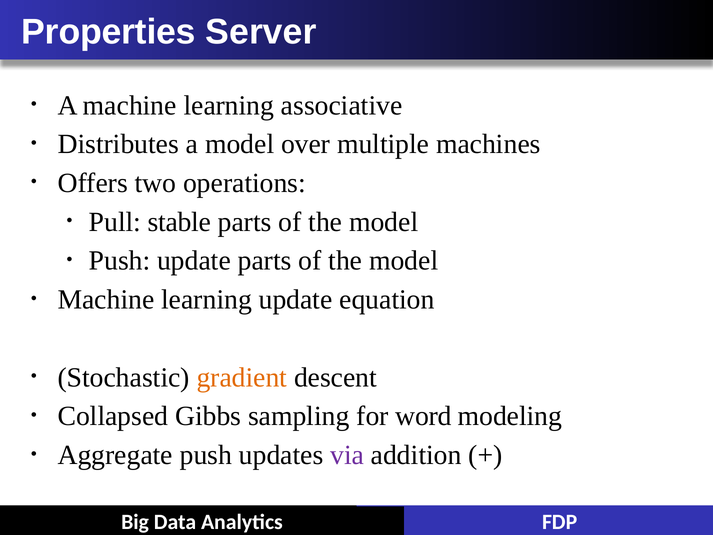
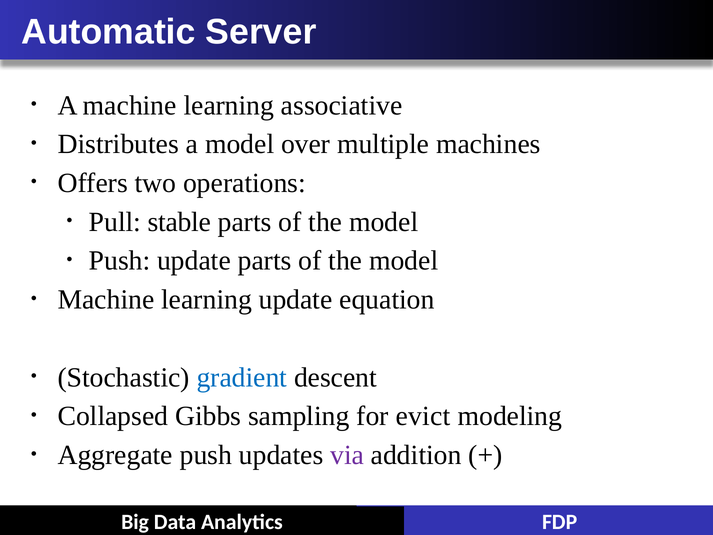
Properties: Properties -> Automatic
gradient colour: orange -> blue
word: word -> evict
